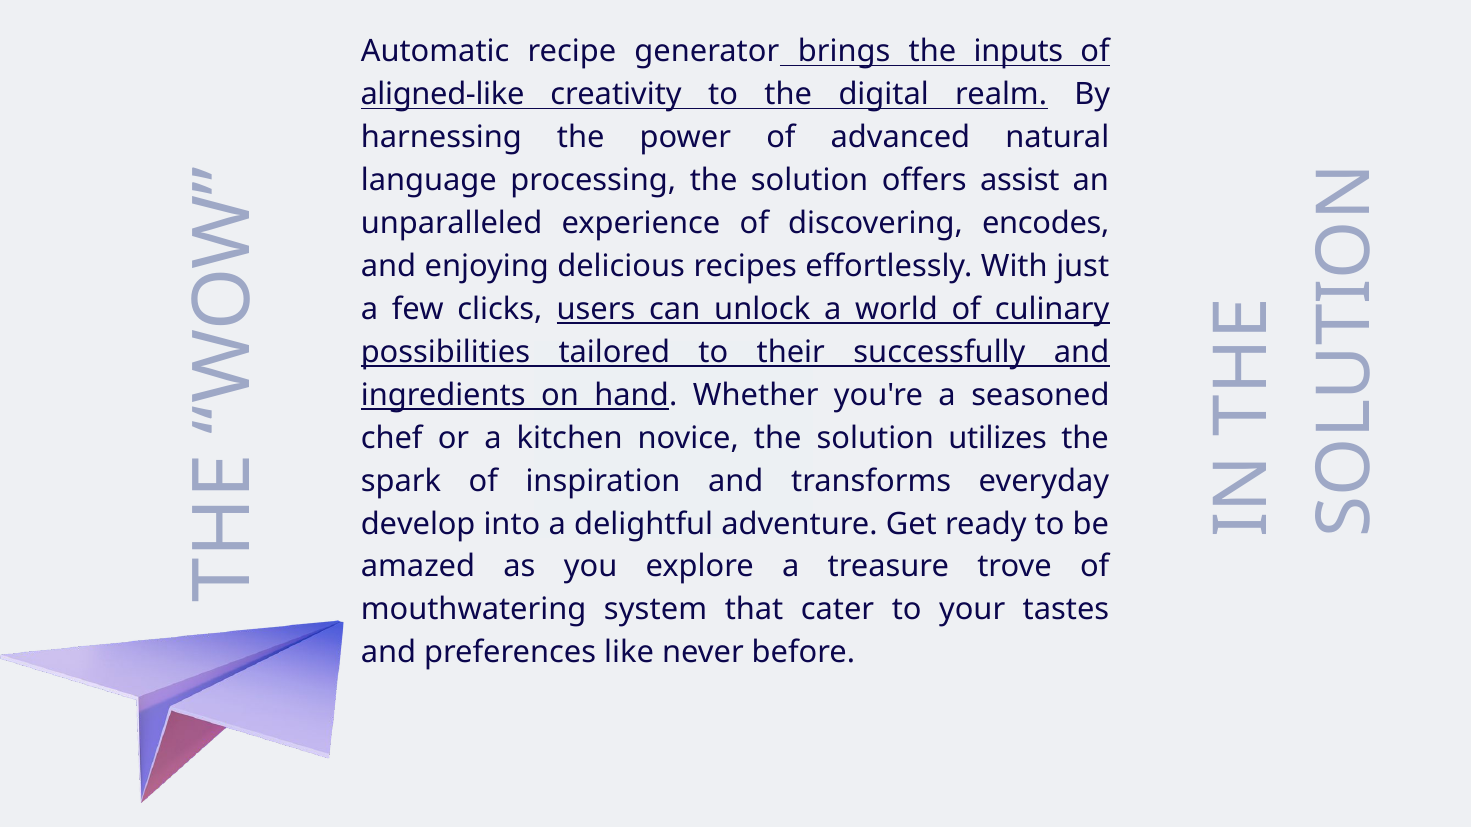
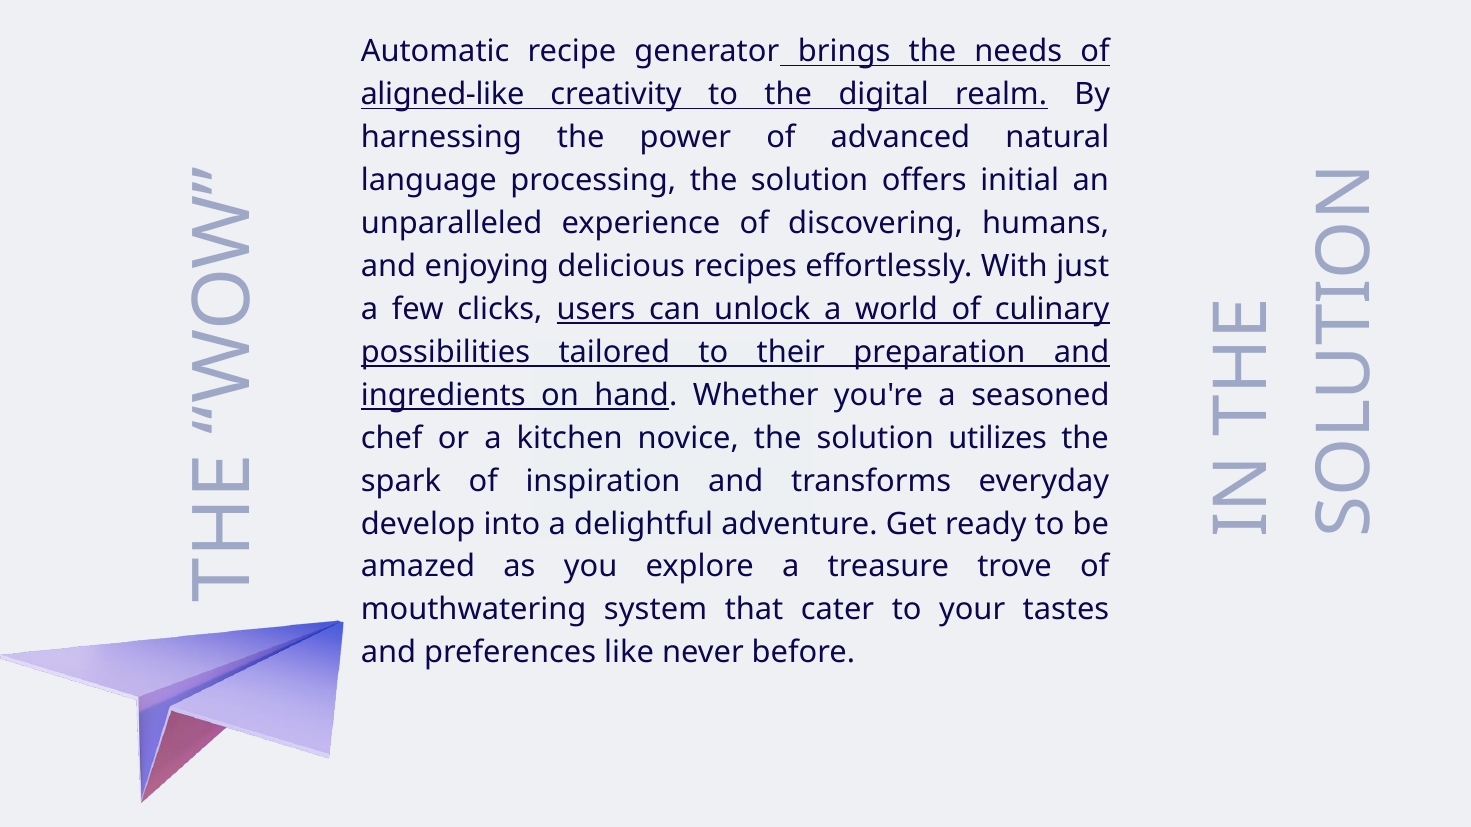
inputs: inputs -> needs
assist: assist -> initial
encodes: encodes -> humans
successfully: successfully -> preparation
